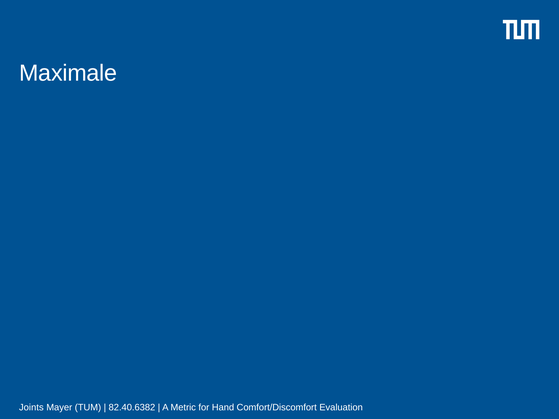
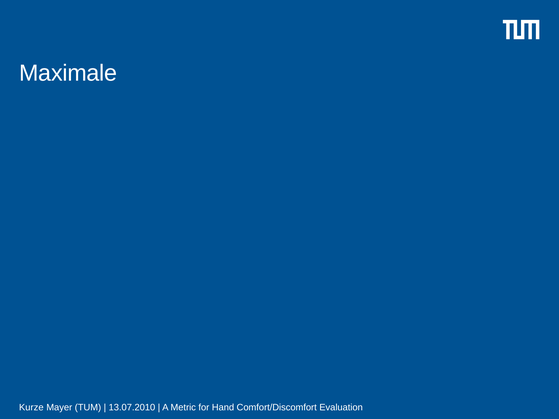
Joints: Joints -> Kurze
82.40.6382: 82.40.6382 -> 13.07.2010
